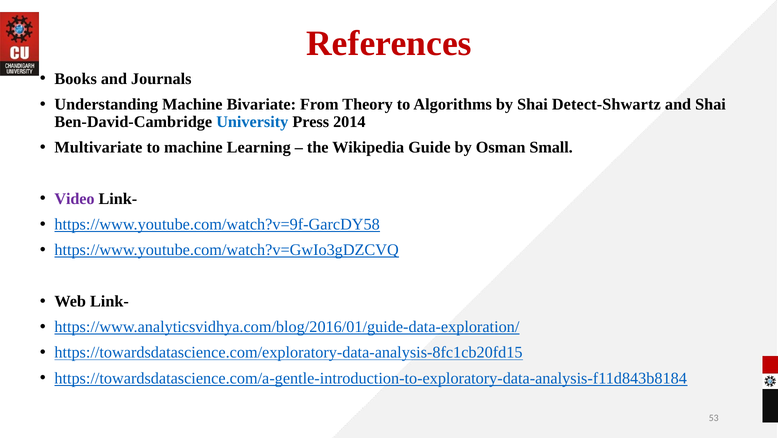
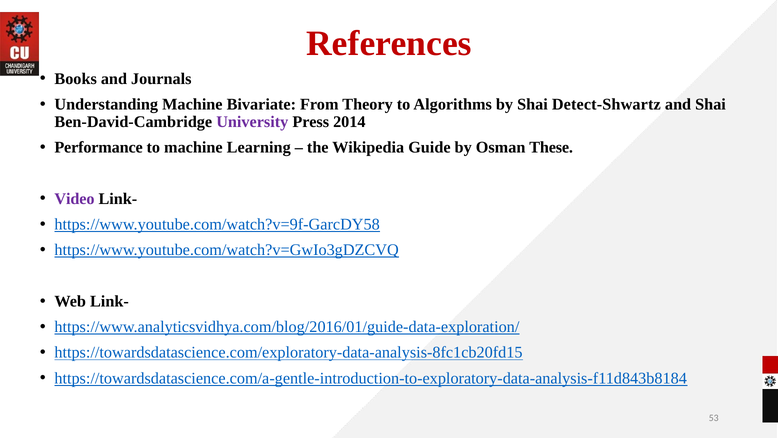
University colour: blue -> purple
Multivariate: Multivariate -> Performance
Small: Small -> These
